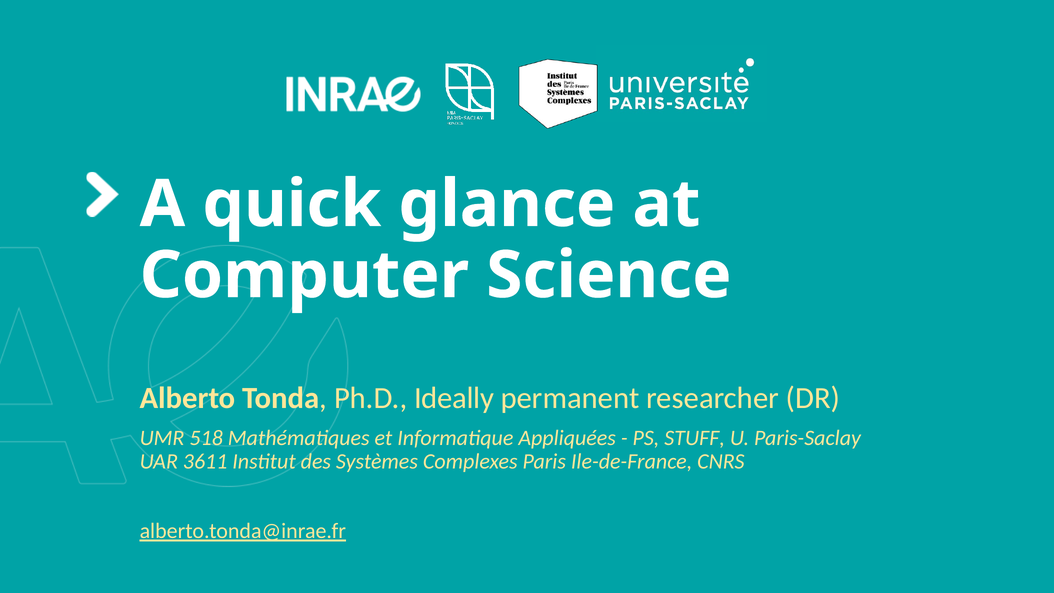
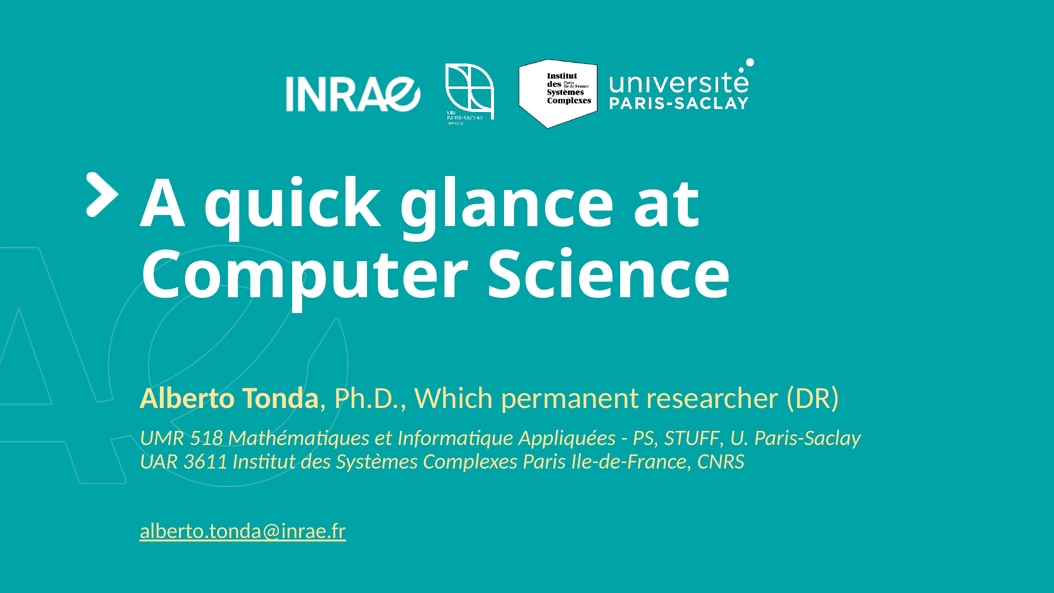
Ideally: Ideally -> Which
